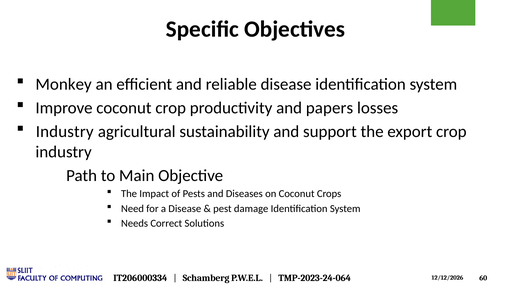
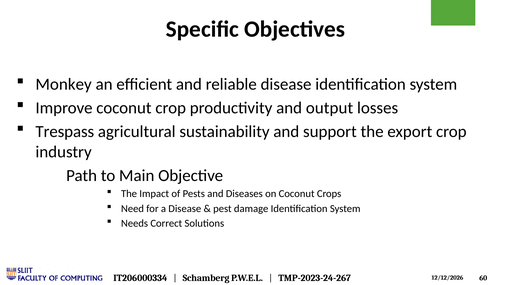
papers: papers -> output
Industry at (65, 132): Industry -> Trespass
TMP-2023-24-064: TMP-2023-24-064 -> TMP-2023-24-267
